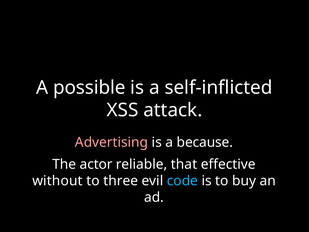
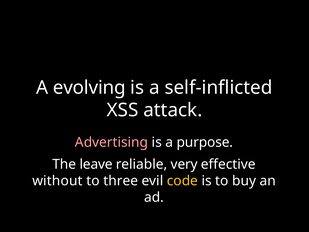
possible: possible -> evolving
because: because -> purpose
actor: actor -> leave
that: that -> very
code colour: light blue -> yellow
